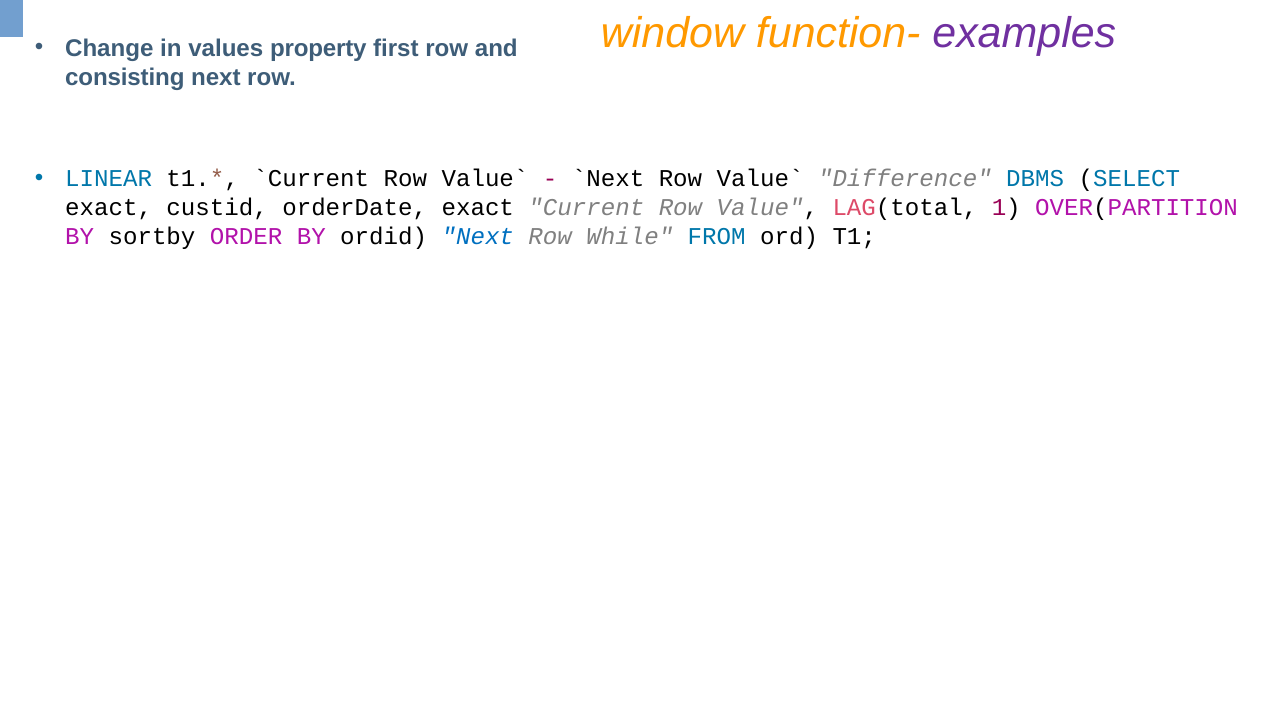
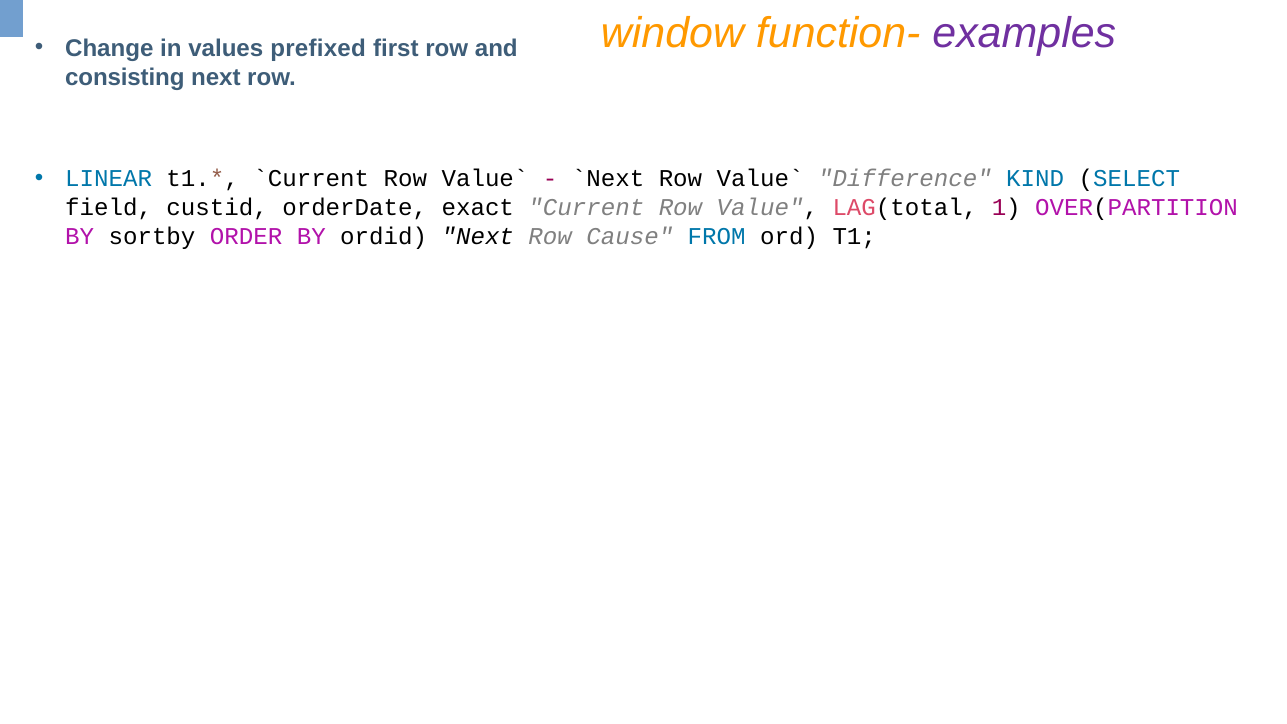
property: property -> prefixed
DBMS: DBMS -> KIND
exact at (109, 208): exact -> field
Next at (478, 237) colour: blue -> black
While: While -> Cause
